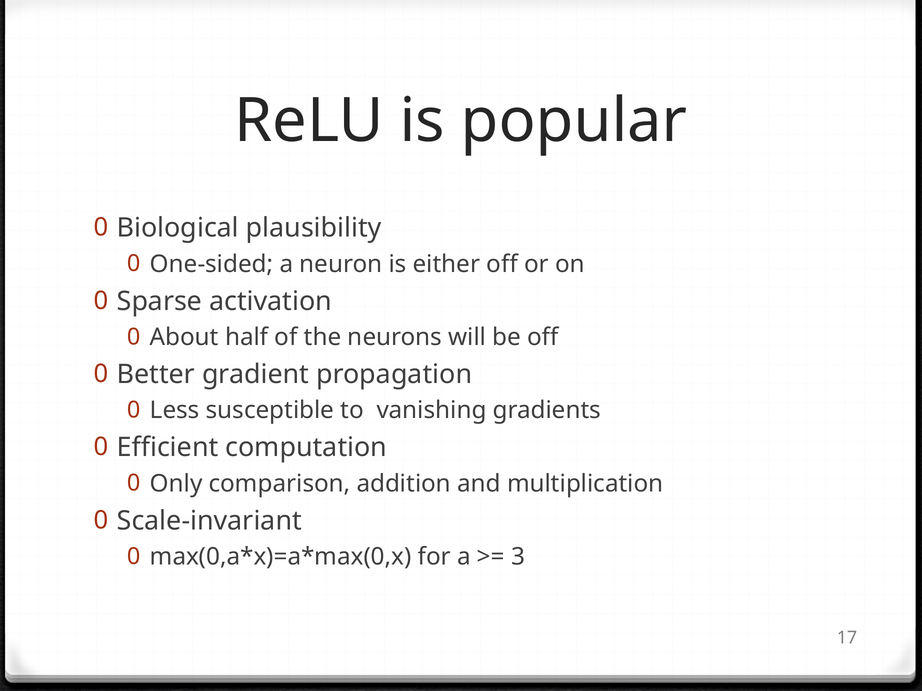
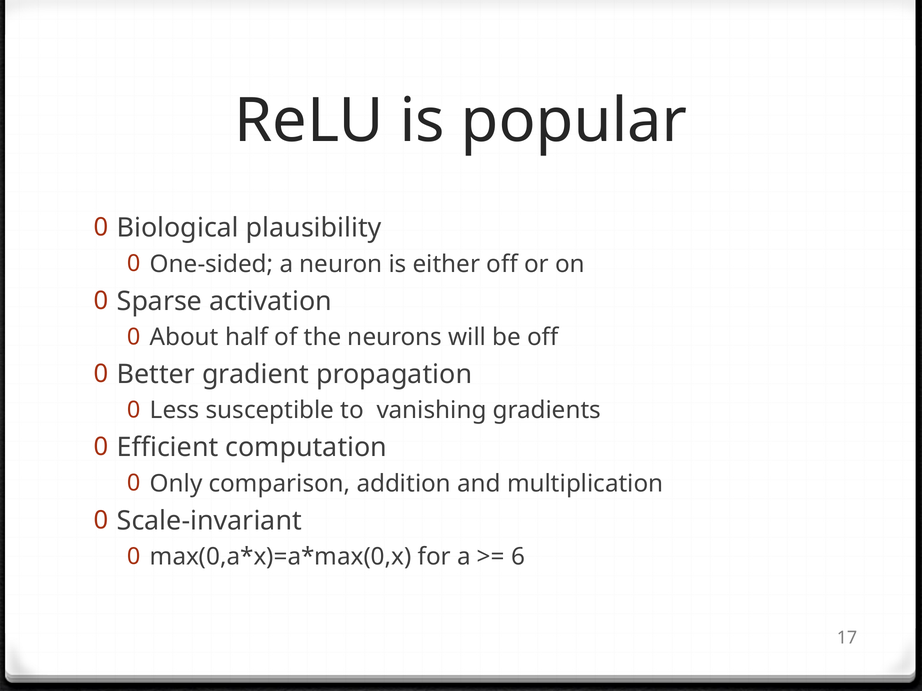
3: 3 -> 6
